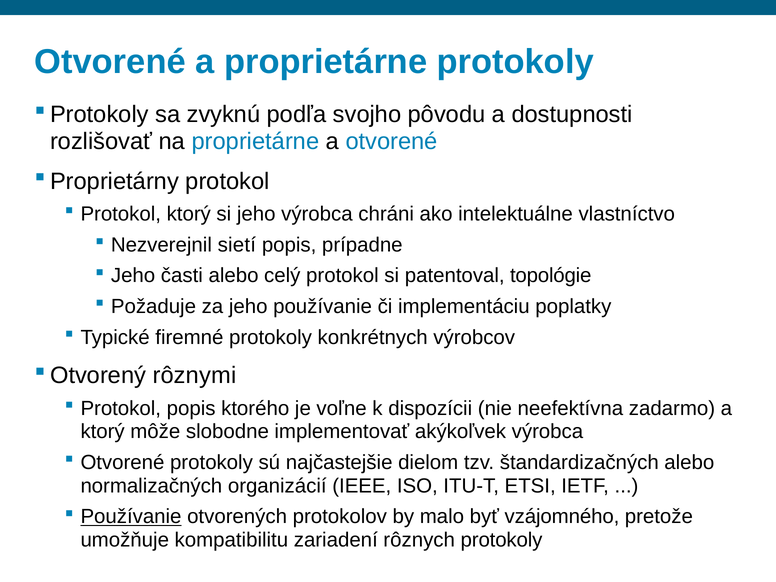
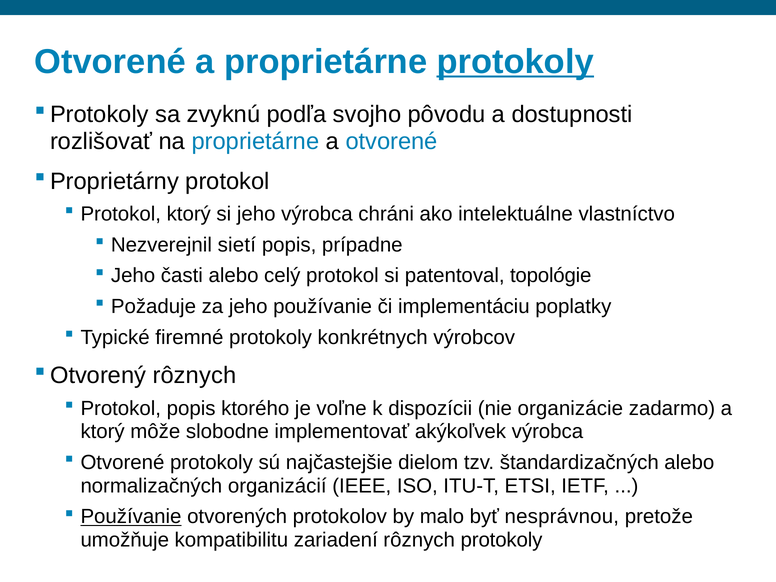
protokoly at (515, 62) underline: none -> present
rôznymi at (195, 376): rôznymi -> rôznych
neefektívna: neefektívna -> organizácie
vzájomného: vzájomného -> nesprávnou
